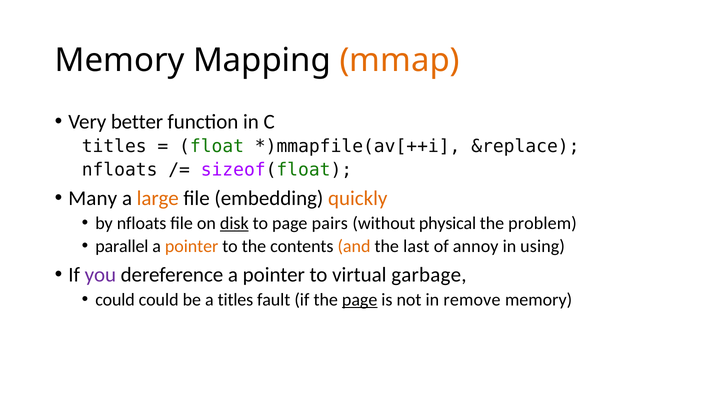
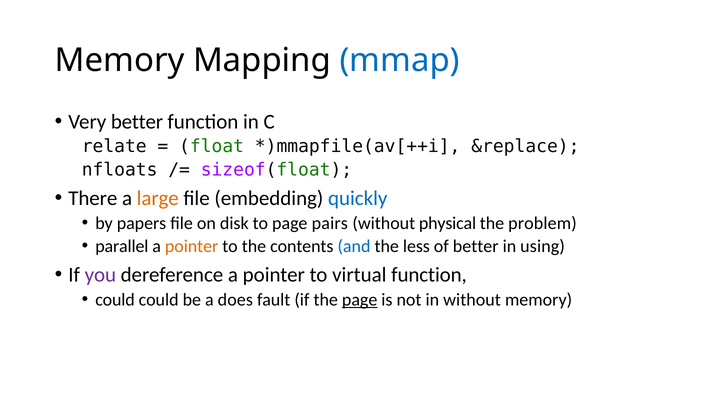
mmap colour: orange -> blue
titles at (114, 146): titles -> relate
Many: Many -> There
quickly colour: orange -> blue
by nfloats: nfloats -> papers
disk underline: present -> none
and colour: orange -> blue
last: last -> less
of annoy: annoy -> better
virtual garbage: garbage -> function
a titles: titles -> does
in remove: remove -> without
